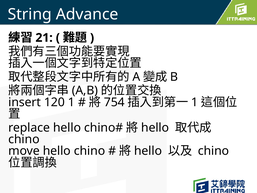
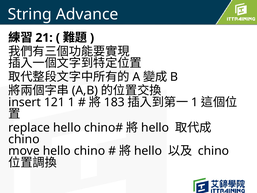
120: 120 -> 121
754: 754 -> 183
